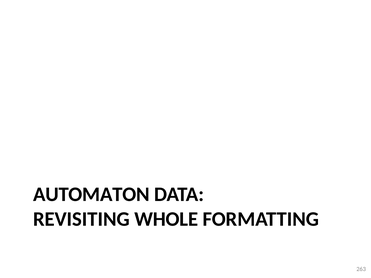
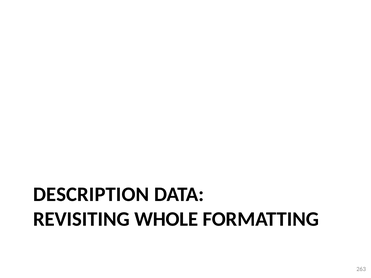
AUTOMATON: AUTOMATON -> DESCRIPTION
